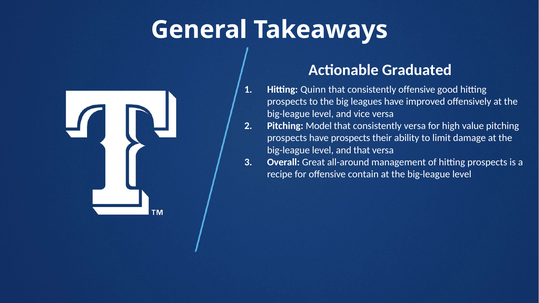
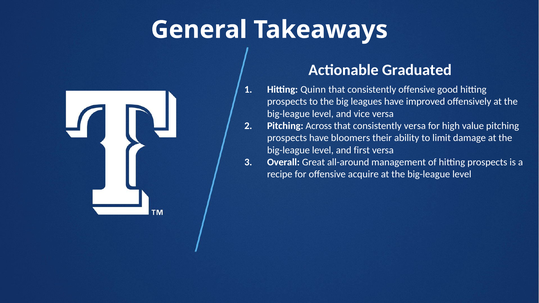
Model: Model -> Across
have prospects: prospects -> bloomers
and that: that -> first
contain: contain -> acquire
